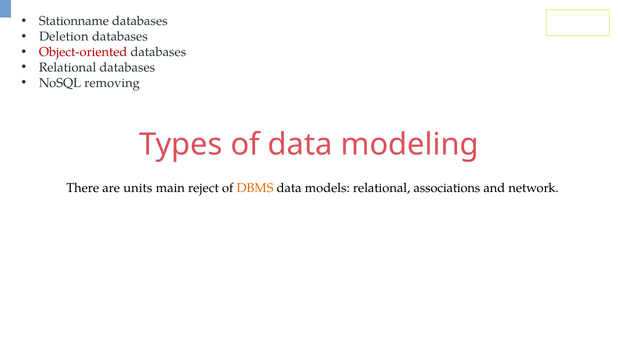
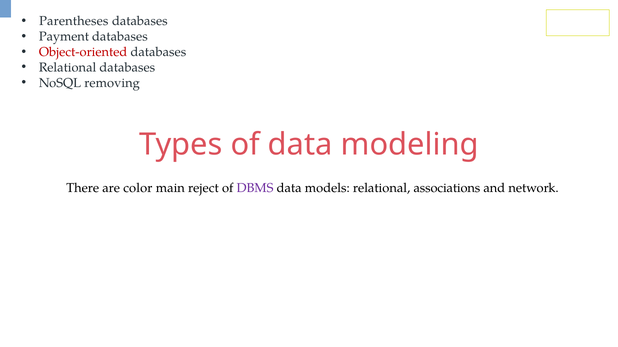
Stationname: Stationname -> Parentheses
Deletion: Deletion -> Payment
units: units -> color
DBMS colour: orange -> purple
